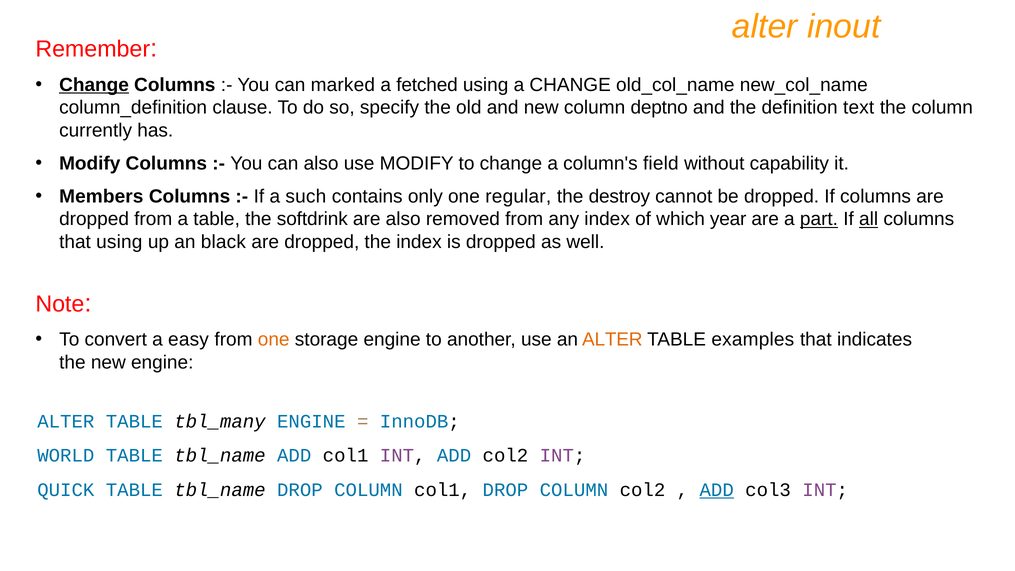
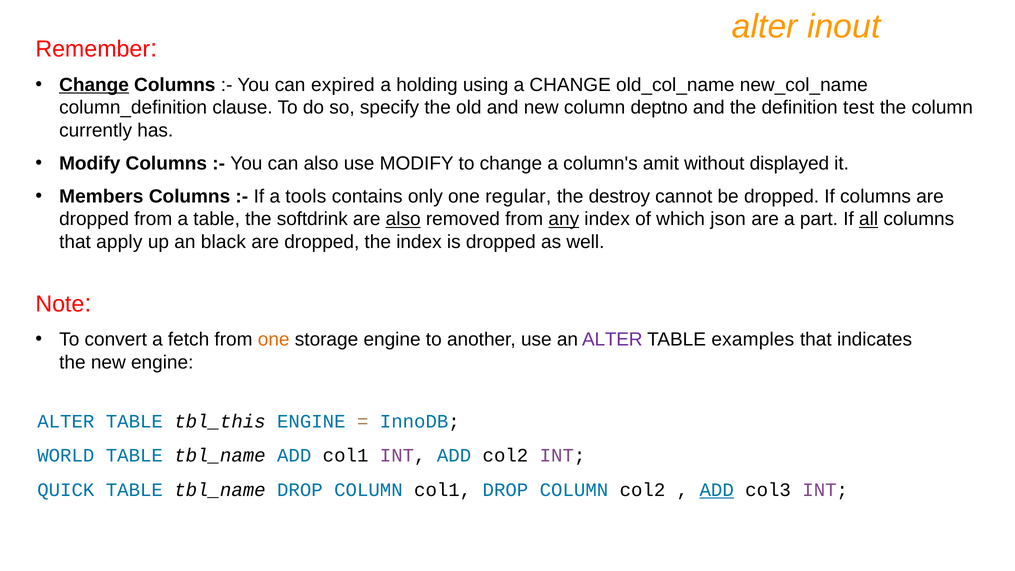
marked: marked -> expired
fetched: fetched -> holding
text: text -> test
field: field -> amit
capability: capability -> displayed
such: such -> tools
also at (403, 219) underline: none -> present
any underline: none -> present
year: year -> json
part underline: present -> none
that using: using -> apply
easy: easy -> fetch
ALTER at (612, 340) colour: orange -> purple
tbl_many: tbl_many -> tbl_this
